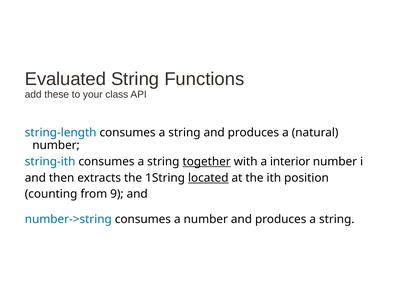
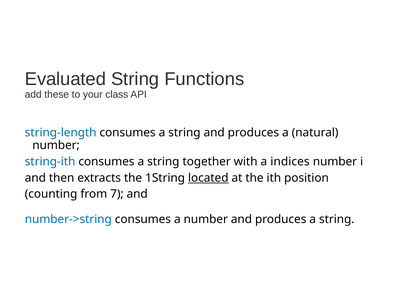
together underline: present -> none
interior: interior -> indices
9: 9 -> 7
